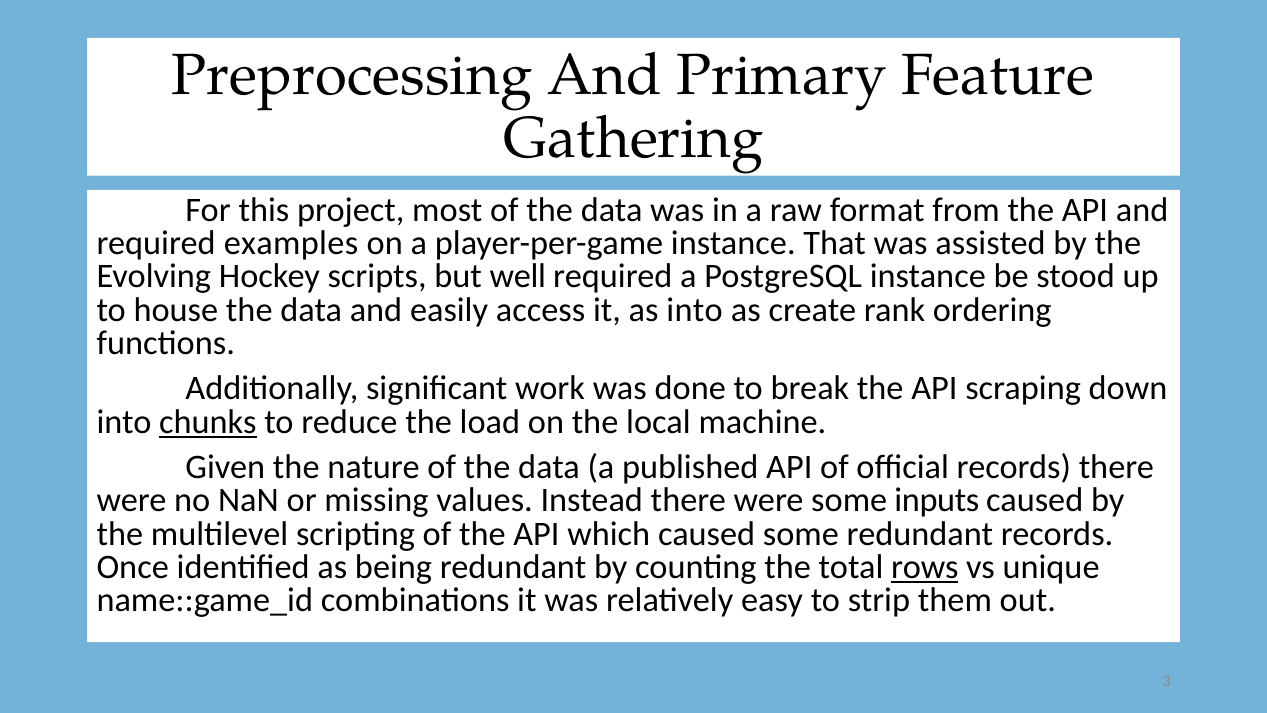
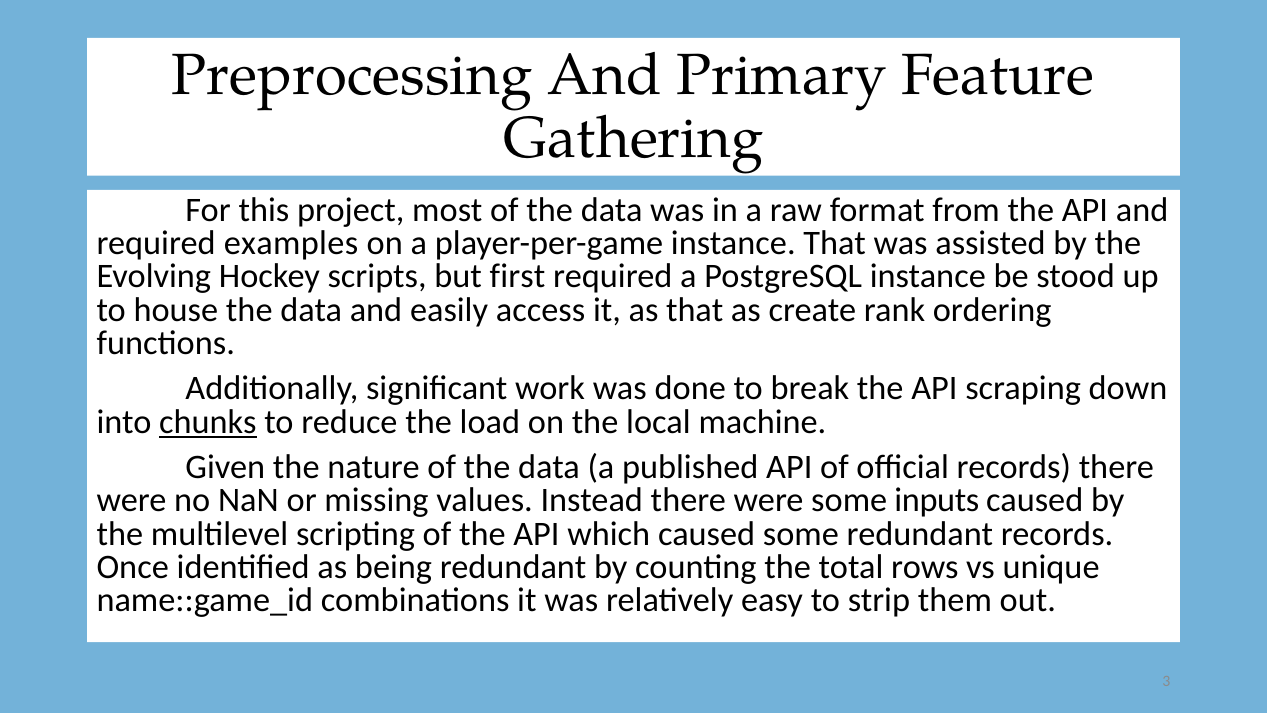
well: well -> first
as into: into -> that
rows underline: present -> none
